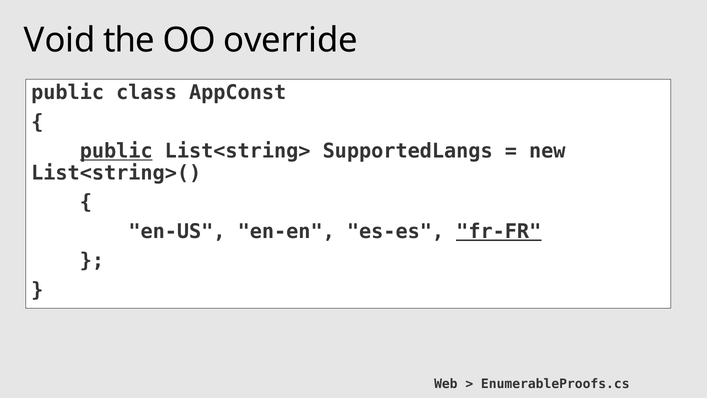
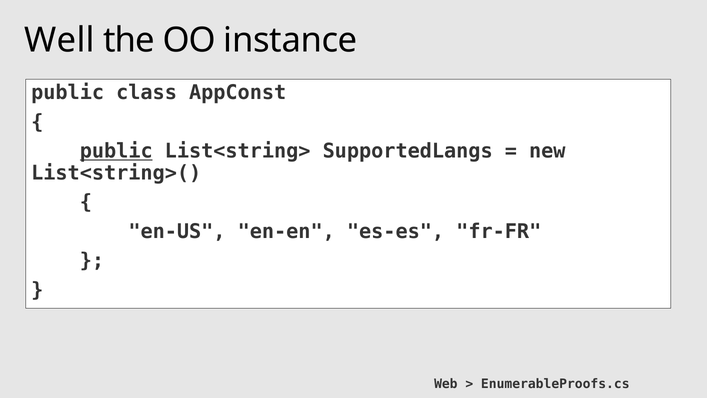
Void: Void -> Well
override: override -> instance
fr-FR underline: present -> none
